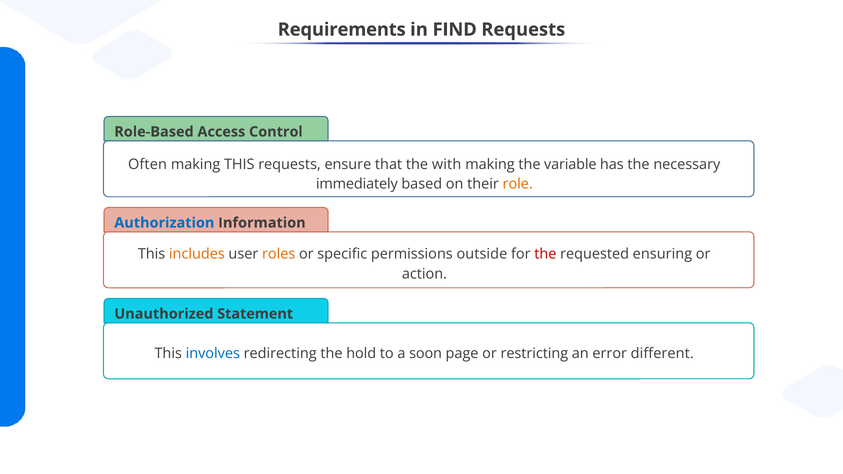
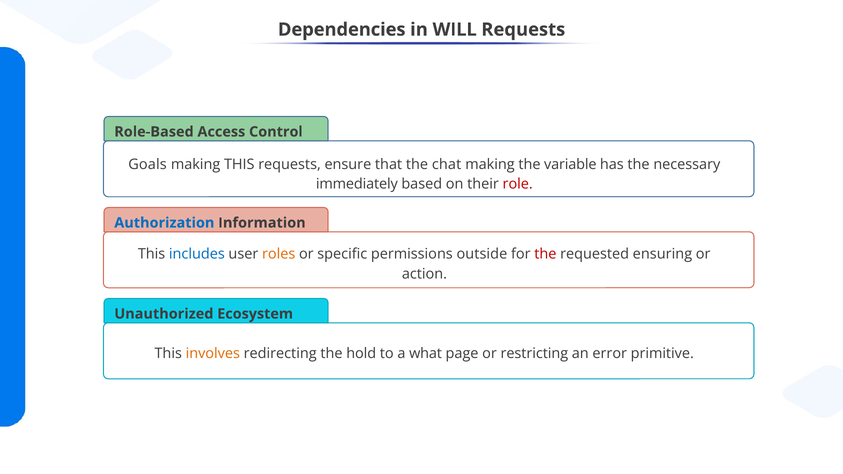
Requirements: Requirements -> Dependencies
FIND: FIND -> WILL
Often: Often -> Goals
with: with -> chat
role colour: orange -> red
includes colour: orange -> blue
Statement: Statement -> Ecosystem
involves colour: blue -> orange
soon: soon -> what
different: different -> primitive
